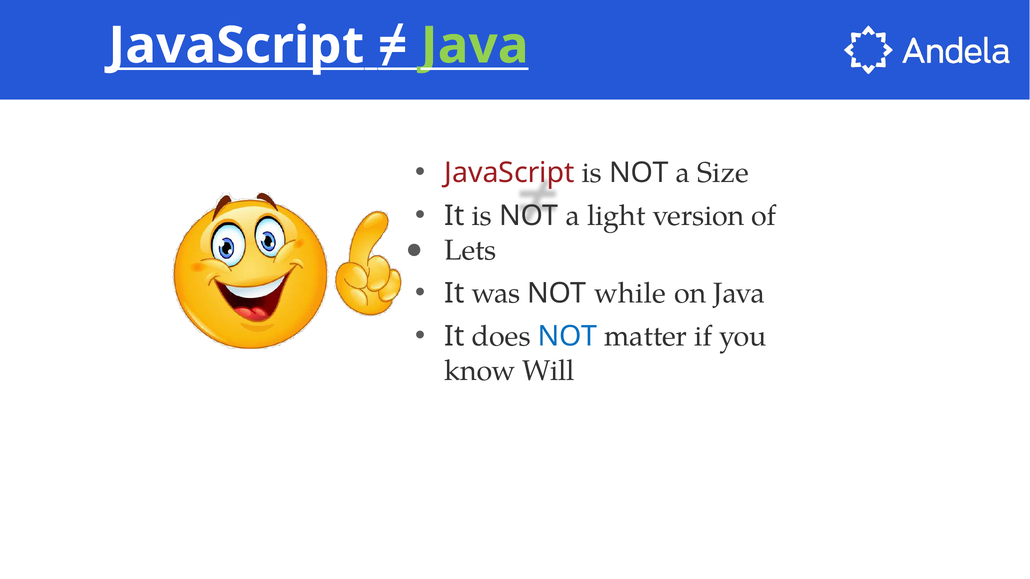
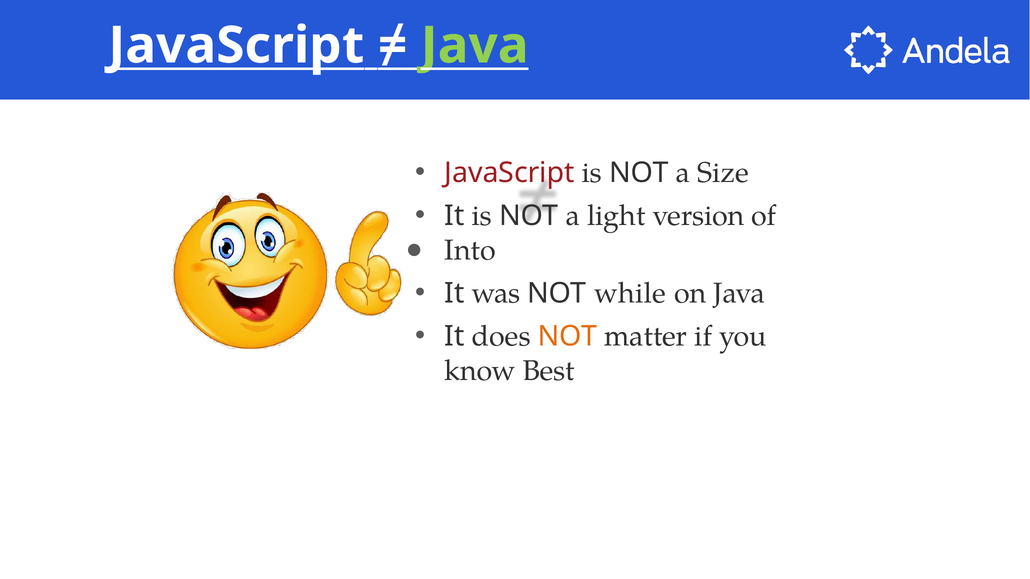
Lets: Lets -> Into
NOT at (567, 337) colour: blue -> orange
Will: Will -> Best
